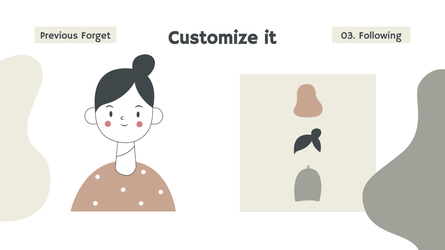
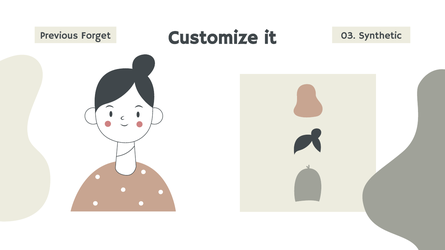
Following: Following -> Synthetic
